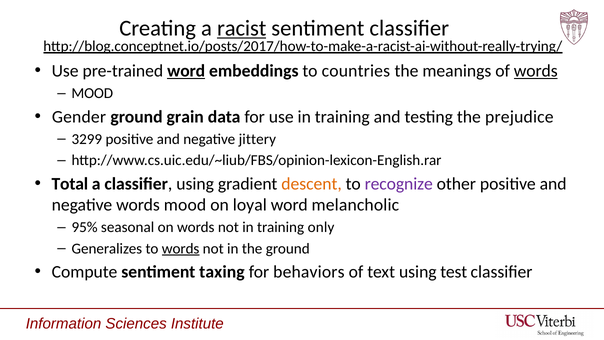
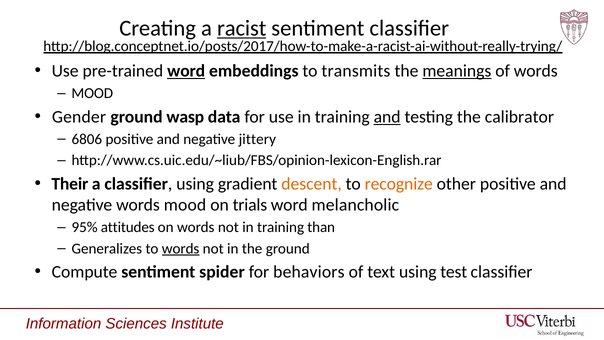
countries: countries -> transmits
meanings underline: none -> present
words at (536, 71) underline: present -> none
grain: grain -> wasp
and at (387, 117) underline: none -> present
prejudice: prejudice -> calibrator
3299: 3299 -> 6806
Total: Total -> Their
recognize colour: purple -> orange
loyal: loyal -> trials
seasonal: seasonal -> attitudes
only: only -> than
taxing: taxing -> spider
